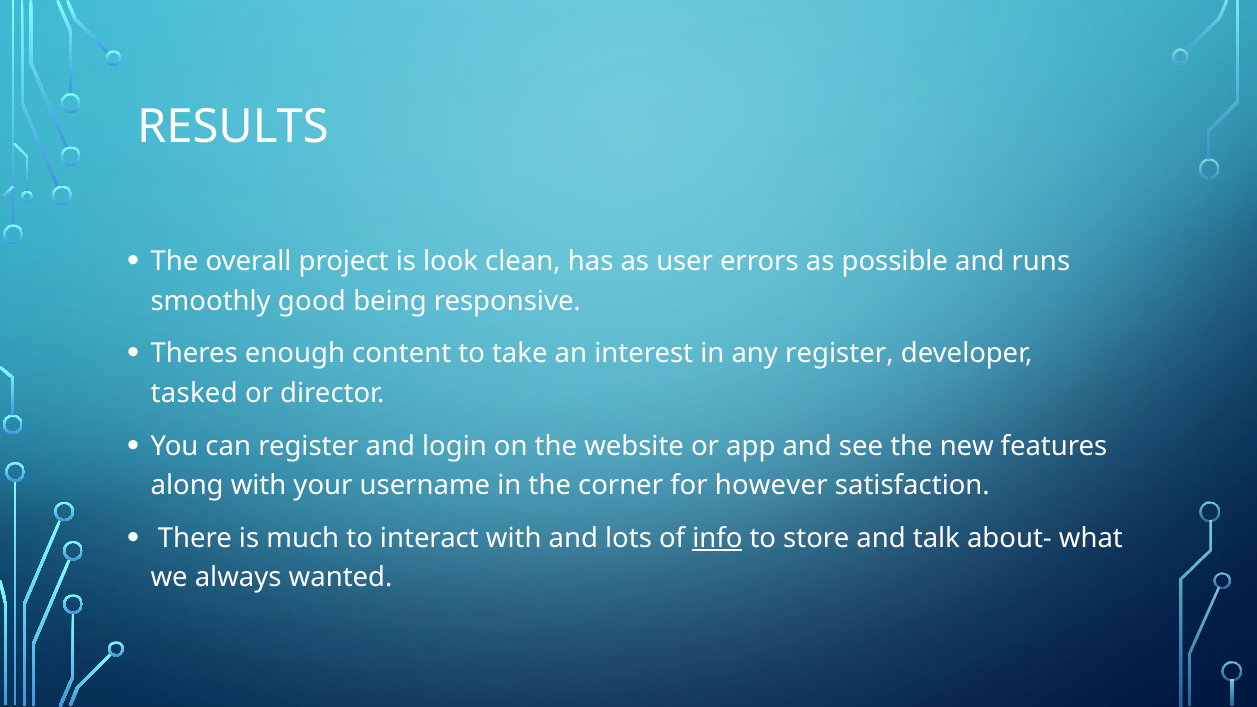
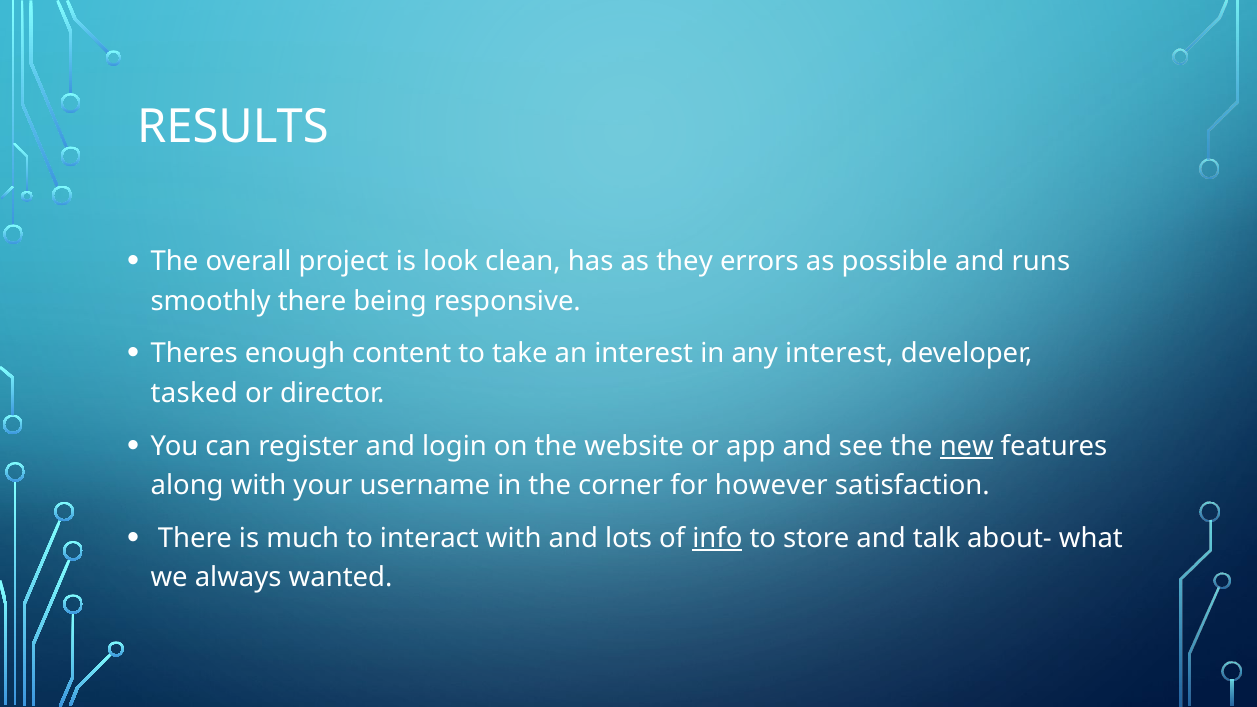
user: user -> they
smoothly good: good -> there
any register: register -> interest
new underline: none -> present
